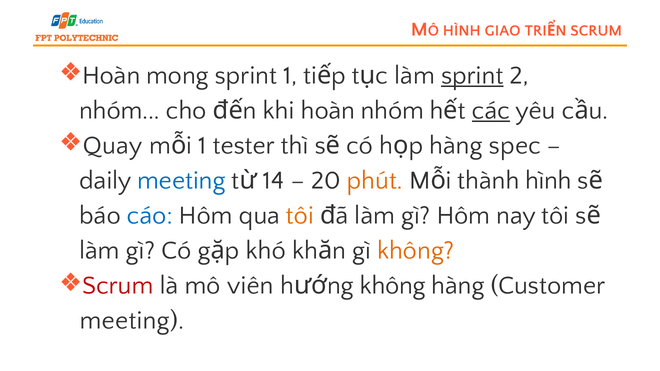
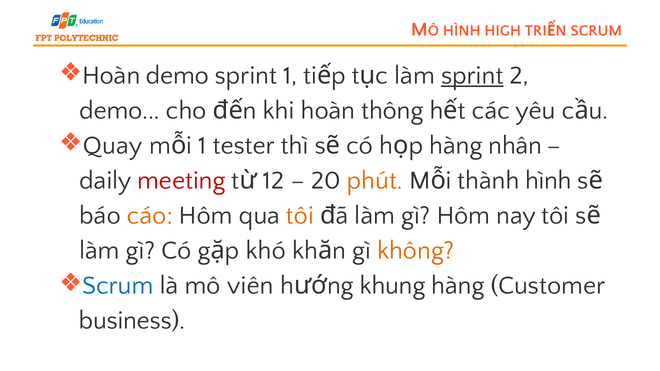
GIAO: GIAO -> HIGH
Hoàn mong: mong -> demo
nhóm at (120, 110): nhóm -> demo
hoàn nhóm: nhóm -> thông
các underline: present -> none
spec: spec -> nhân
meeting at (181, 180) colour: blue -> red
14: 14 -> 12
cáo colour: blue -> orange
Scrum at (118, 286) colour: red -> blue
không at (393, 286): không -> khung
meeting at (132, 321): meeting -> business
